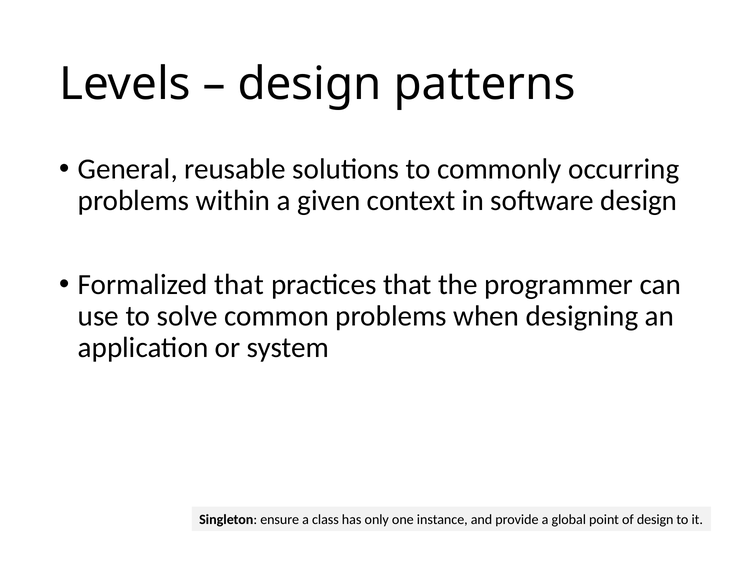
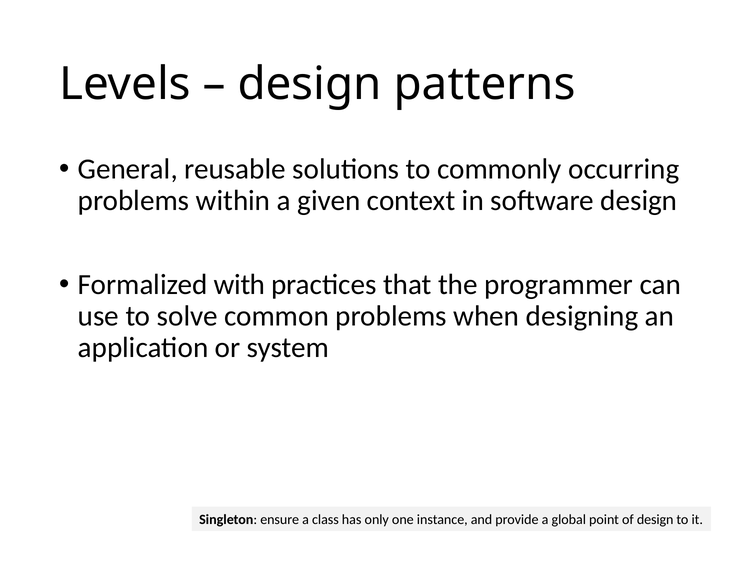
Formalized that: that -> with
